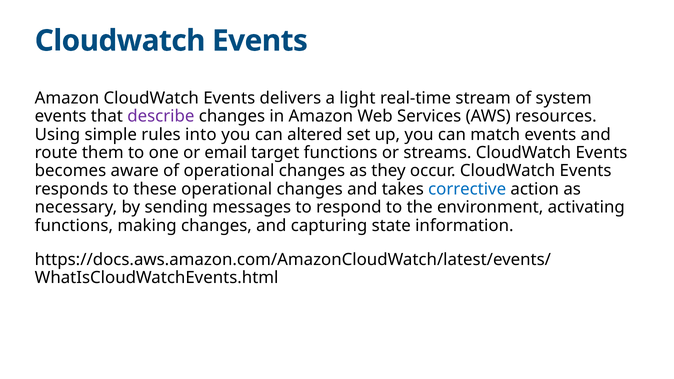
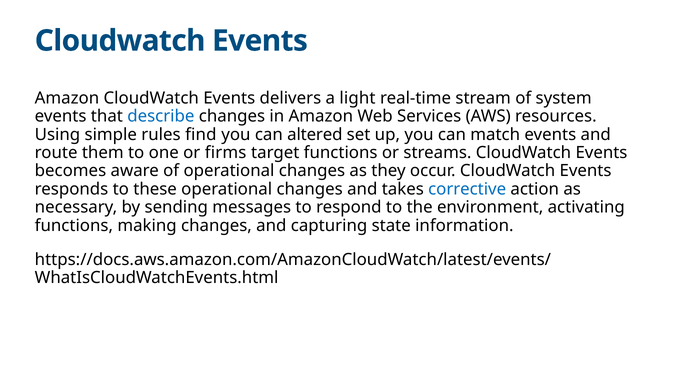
describe colour: purple -> blue
into: into -> find
email: email -> firms
